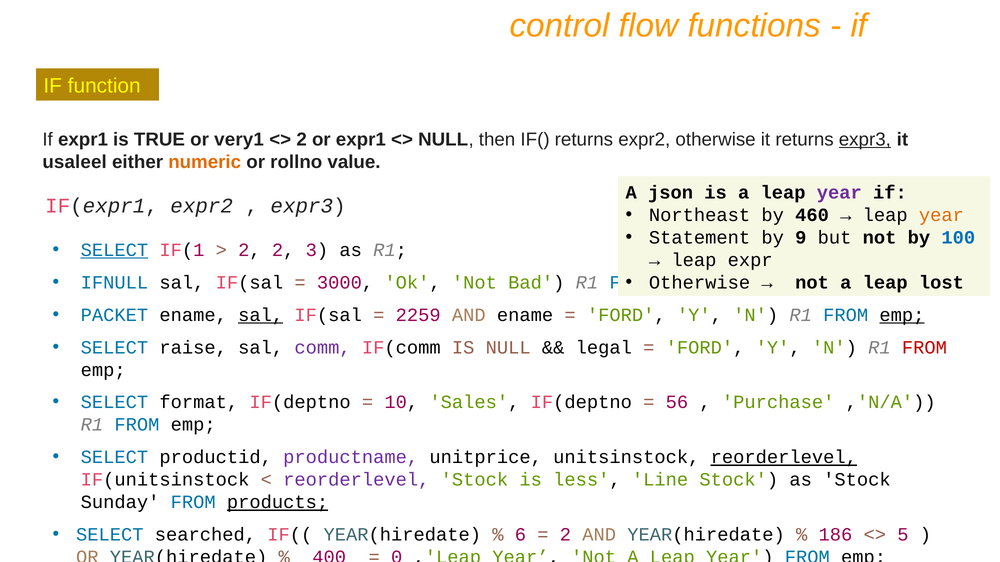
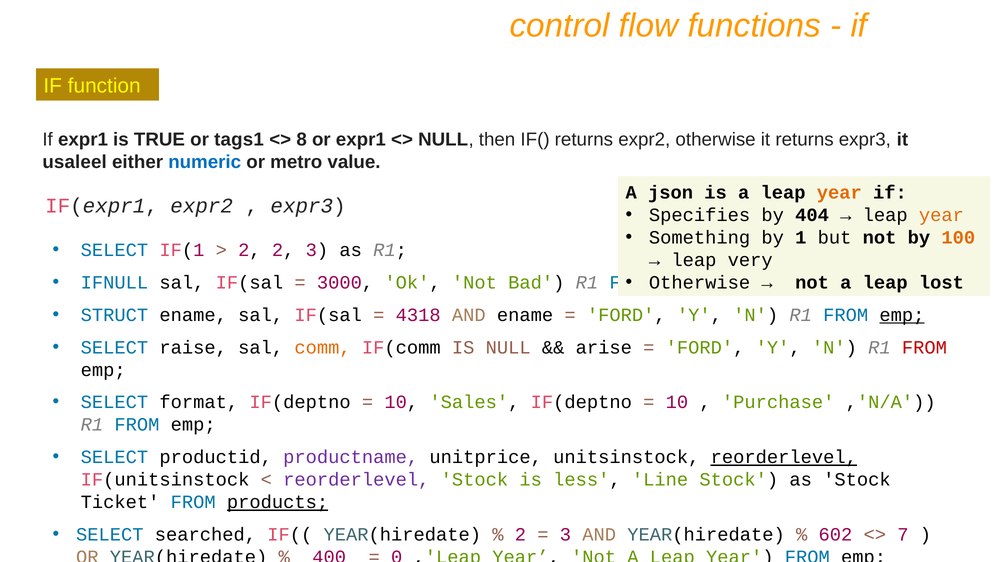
very1: very1 -> tags1
2 at (302, 140): 2 -> 8
expr3 at (865, 140) underline: present -> none
numeric colour: orange -> blue
rollno: rollno -> metro
year at (839, 193) colour: purple -> orange
Northeast: Northeast -> Specifies
460: 460 -> 404
Statement: Statement -> Something
9: 9 -> 1
100 colour: blue -> orange
SELECT at (114, 250) underline: present -> none
expr: expr -> very
PACKET: PACKET -> STRUCT
sal at (261, 315) underline: present -> none
2259: 2259 -> 4318
comm colour: purple -> orange
legal: legal -> arise
56 at (677, 403): 56 -> 10
Sunday: Sunday -> Ticket
6 at (520, 535): 6 -> 2
2 at (565, 535): 2 -> 3
186: 186 -> 602
5: 5 -> 7
